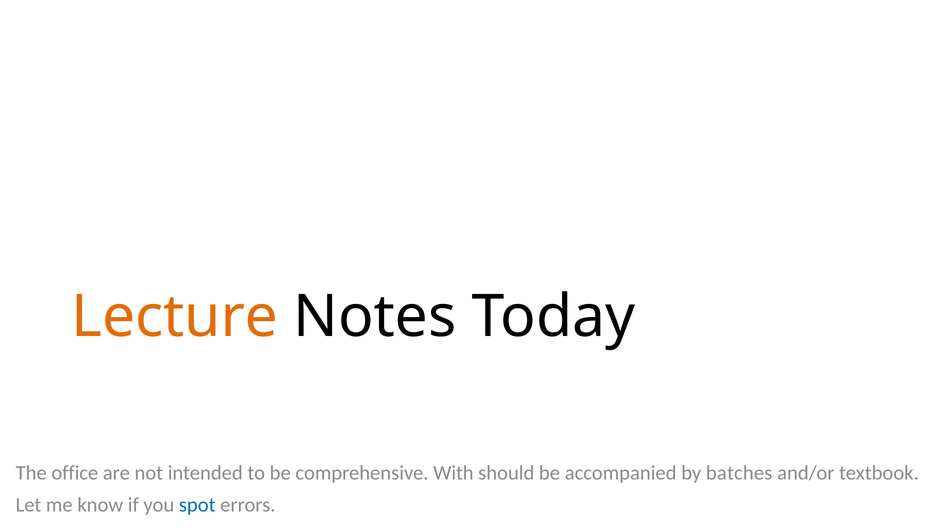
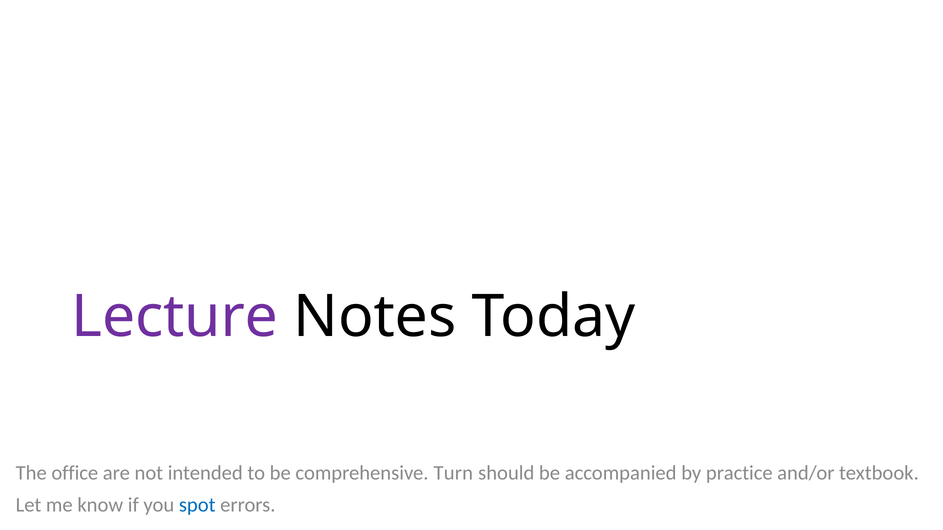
Lecture colour: orange -> purple
With: With -> Turn
batches: batches -> practice
